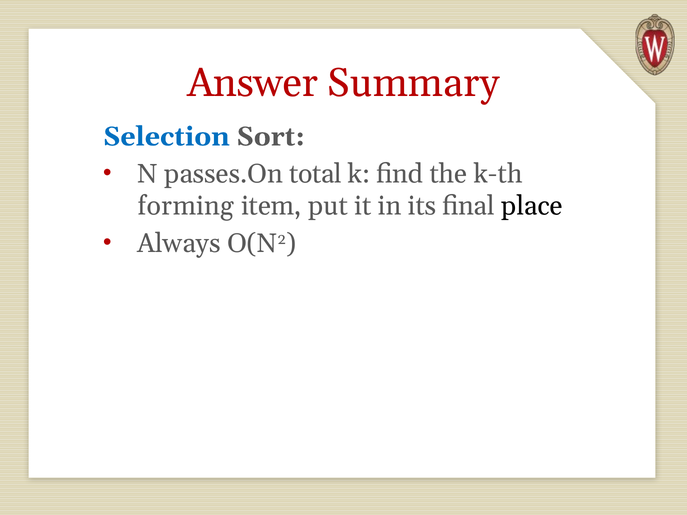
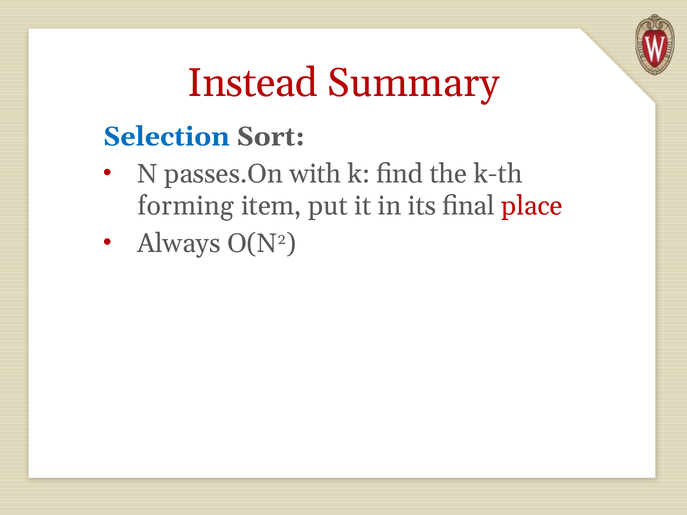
Answer: Answer -> Instead
total: total -> with
place colour: black -> red
